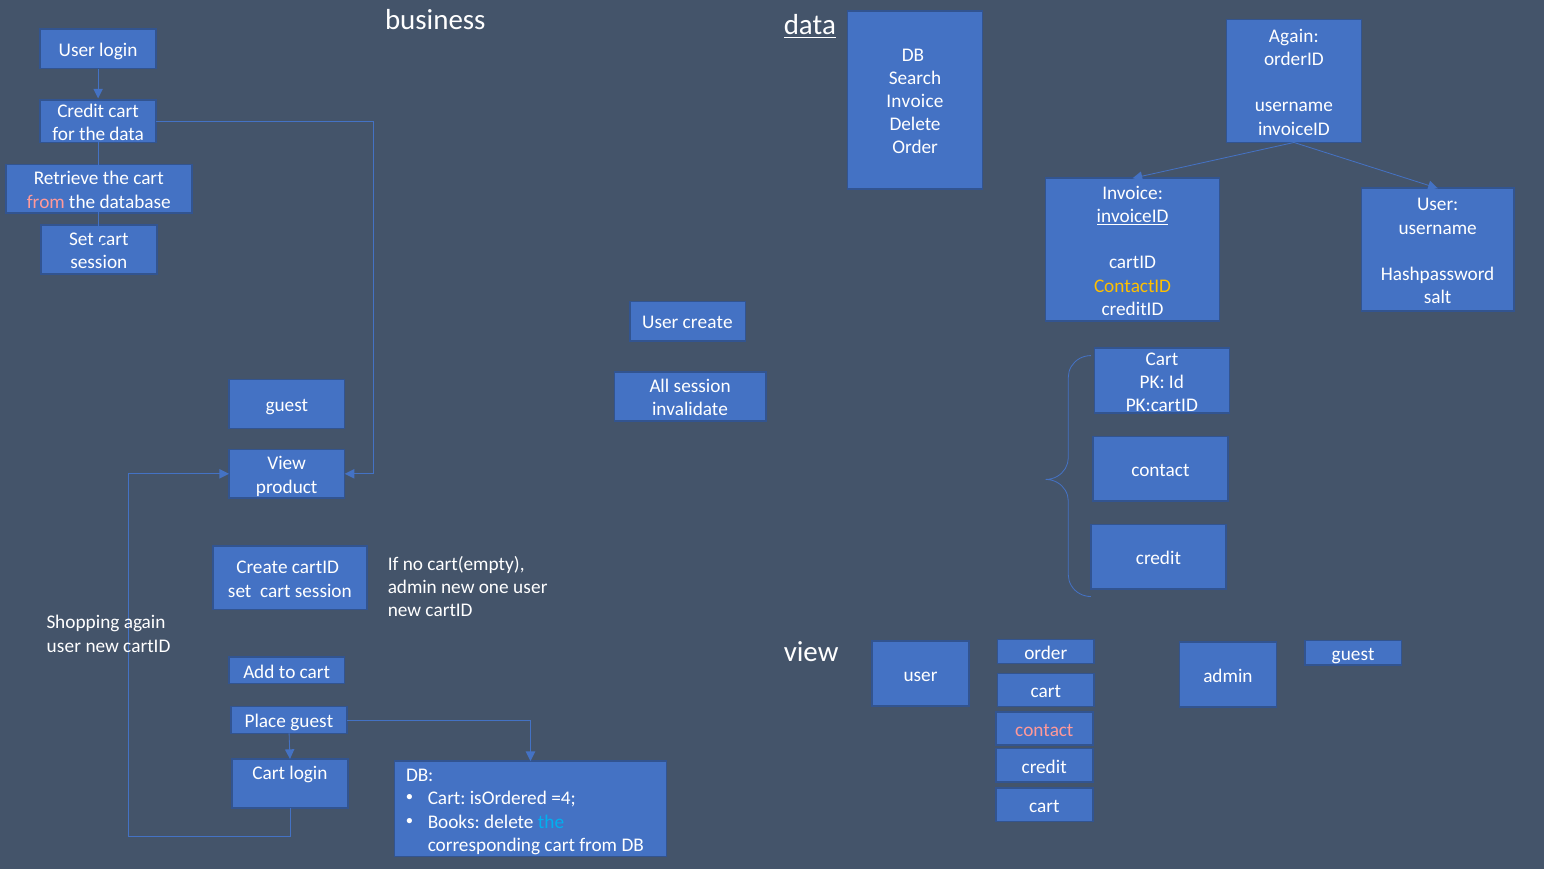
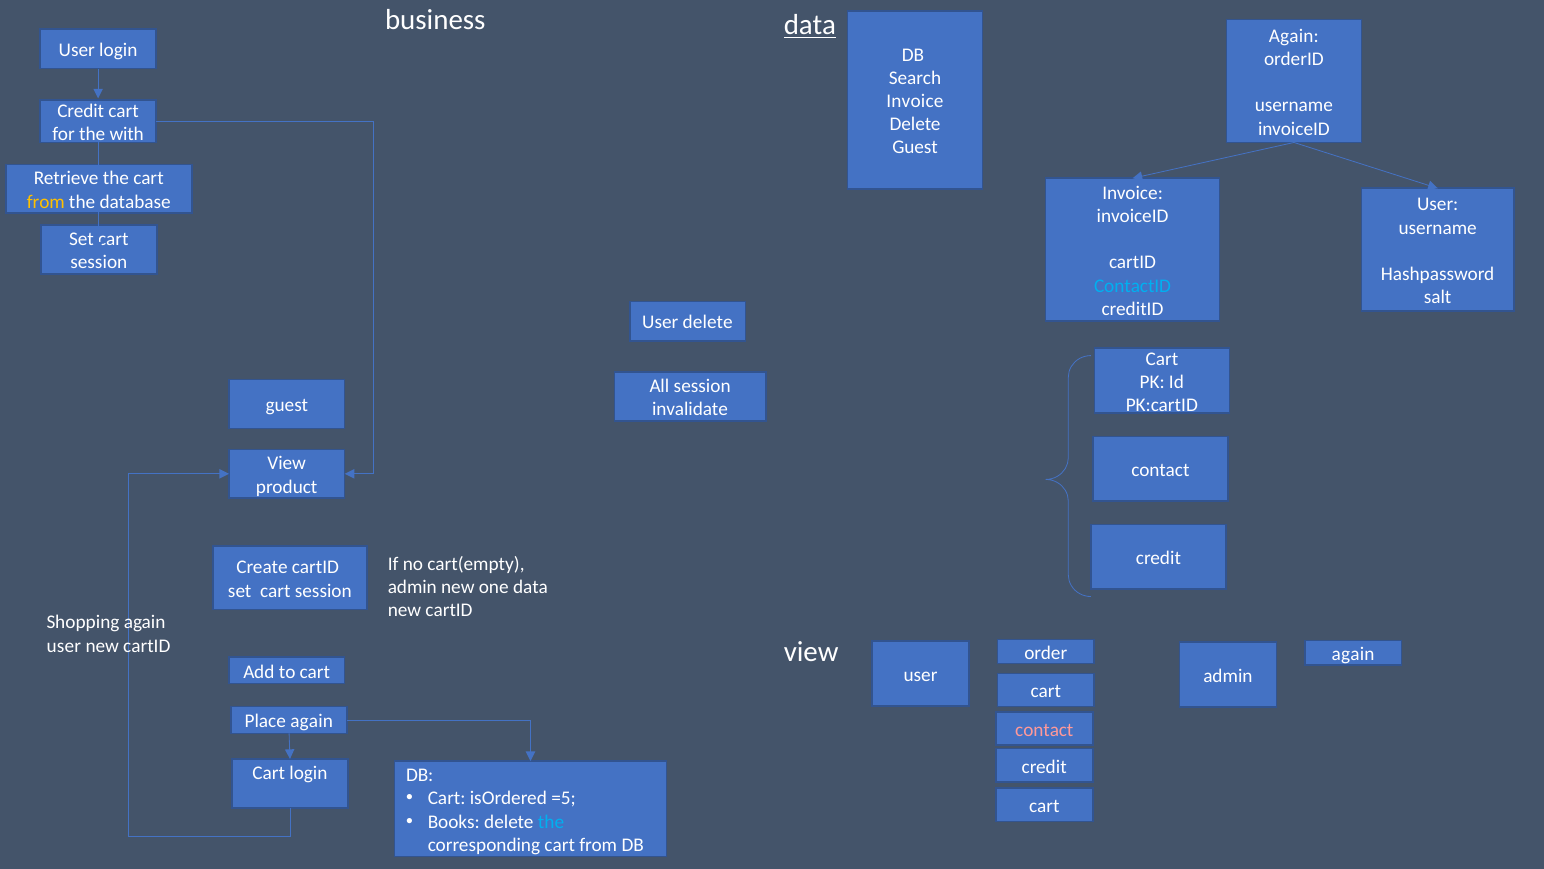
the data: data -> with
Order at (915, 148): Order -> Guest
from at (46, 202) colour: pink -> yellow
invoiceID at (1133, 216) underline: present -> none
ContactID colour: yellow -> light blue
User create: create -> delete
one user: user -> data
guest at (1353, 654): guest -> again
Place guest: guest -> again
=4: =4 -> =5
